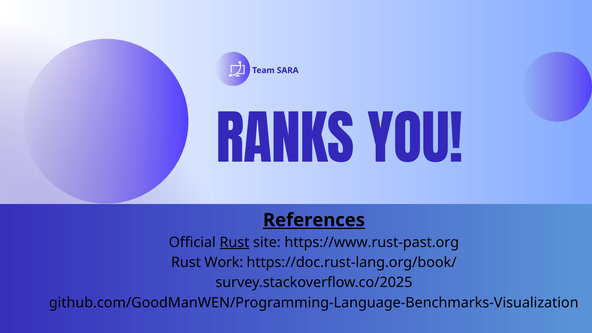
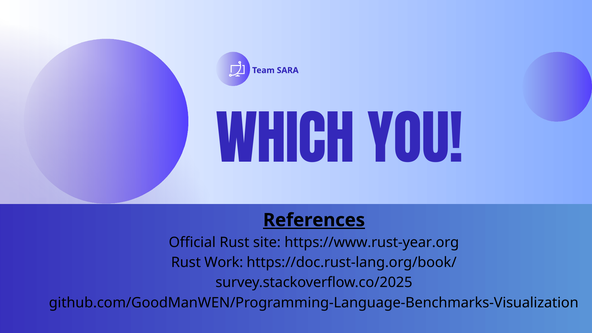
RANKS: RANKS -> WHICH
Rust at (234, 242) underline: present -> none
https://www.rust-past.org: https://www.rust-past.org -> https://www.rust-year.org
